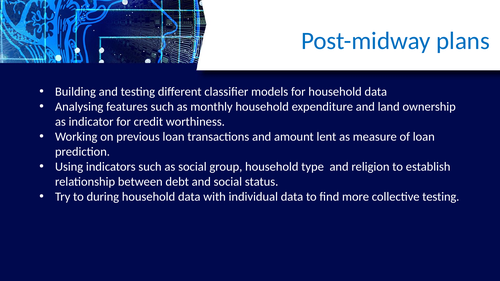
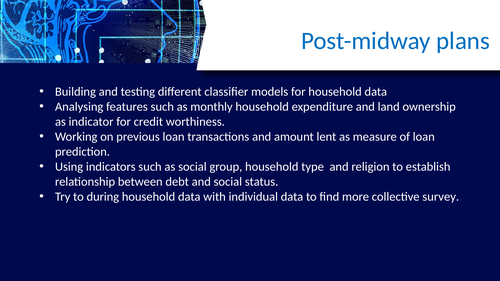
collective testing: testing -> survey
